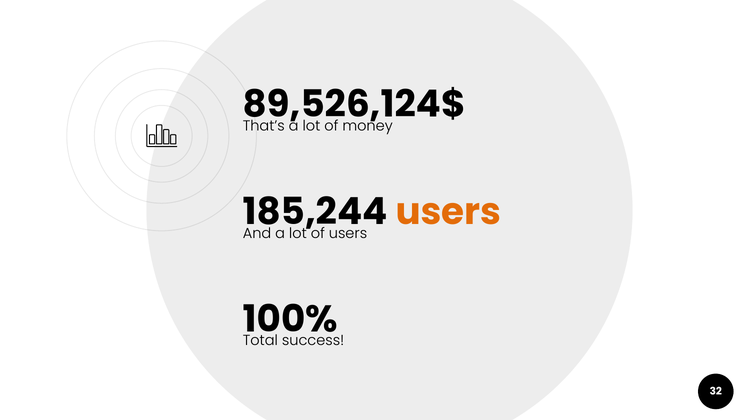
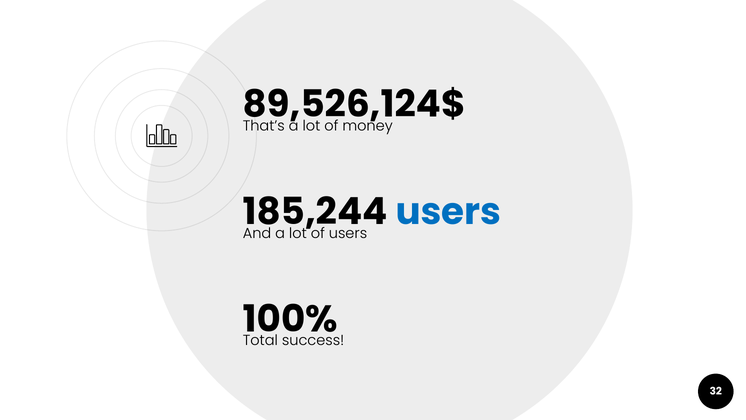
users at (448, 212) colour: orange -> blue
